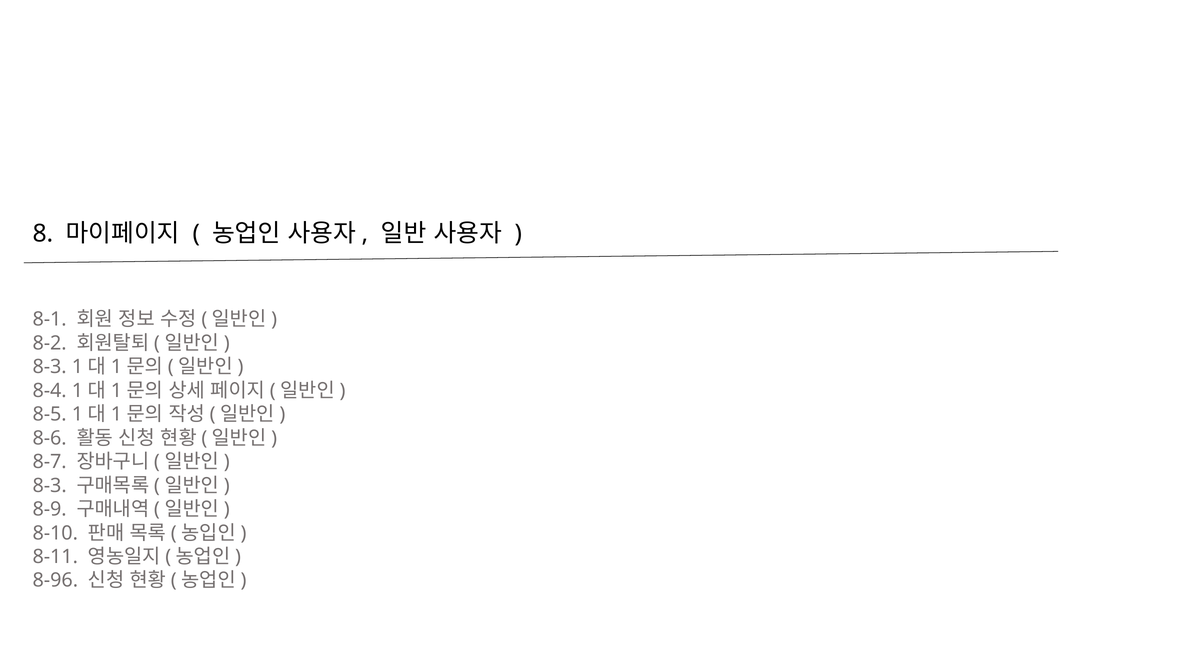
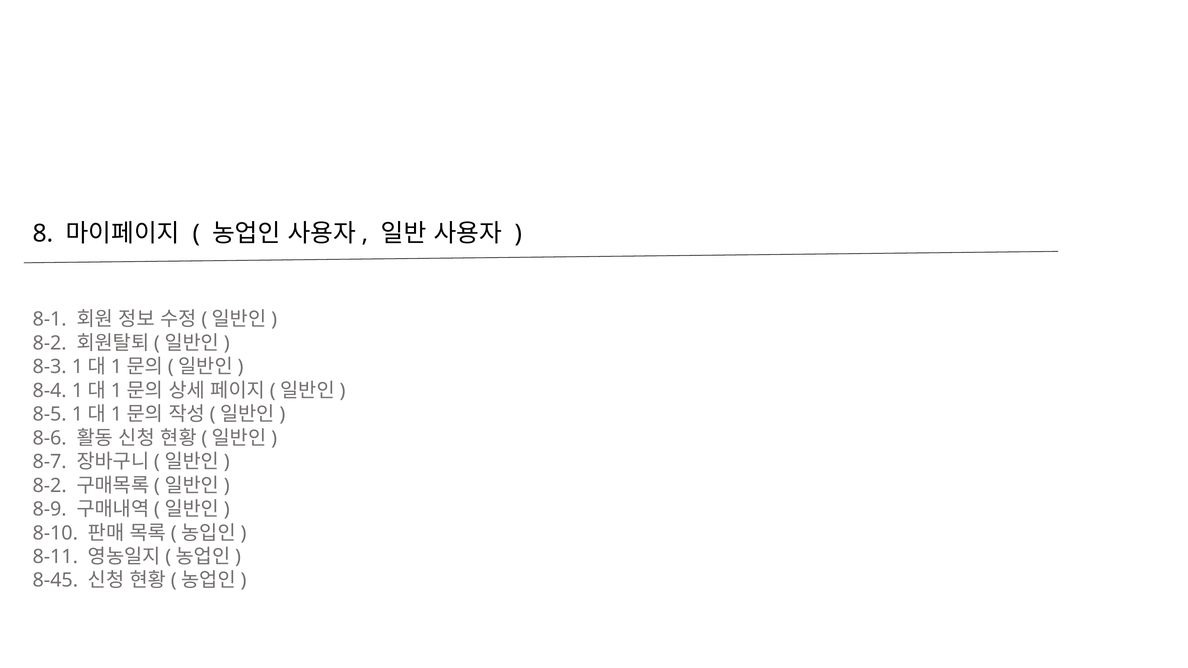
8-3 at (50, 486): 8-3 -> 8-2
8-96: 8-96 -> 8-45
